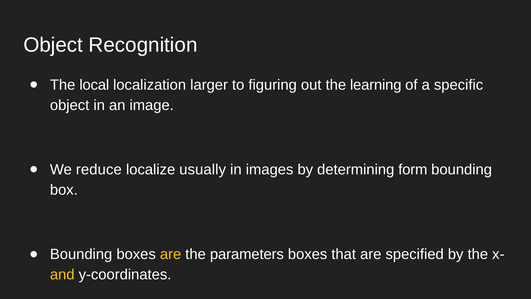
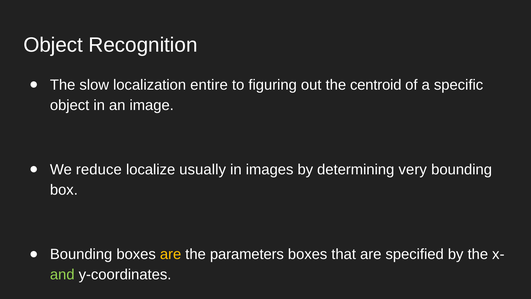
local: local -> slow
larger: larger -> entire
learning: learning -> centroid
form: form -> very
and colour: yellow -> light green
